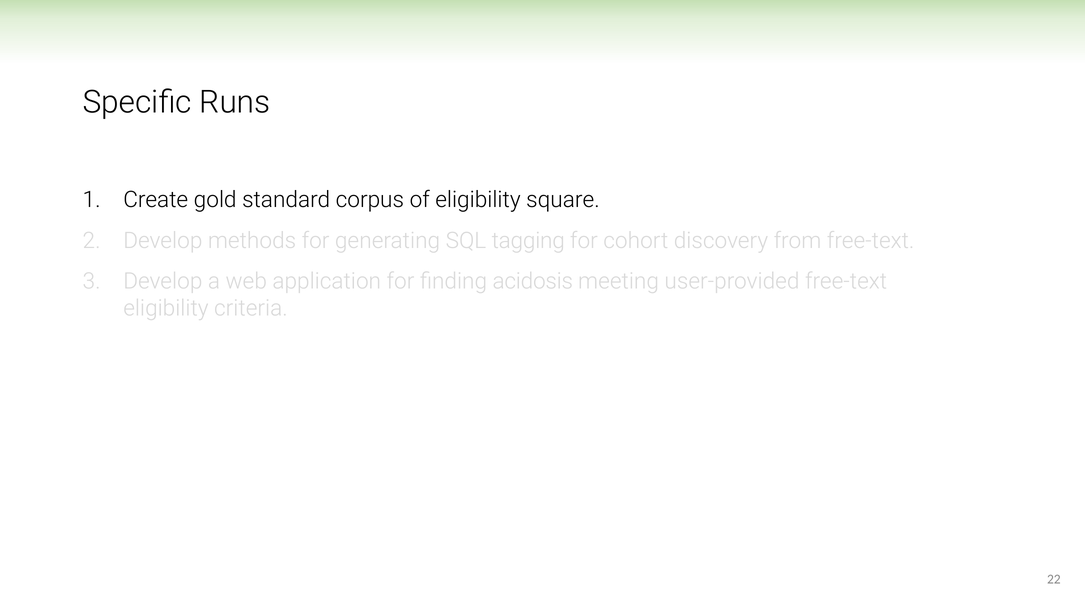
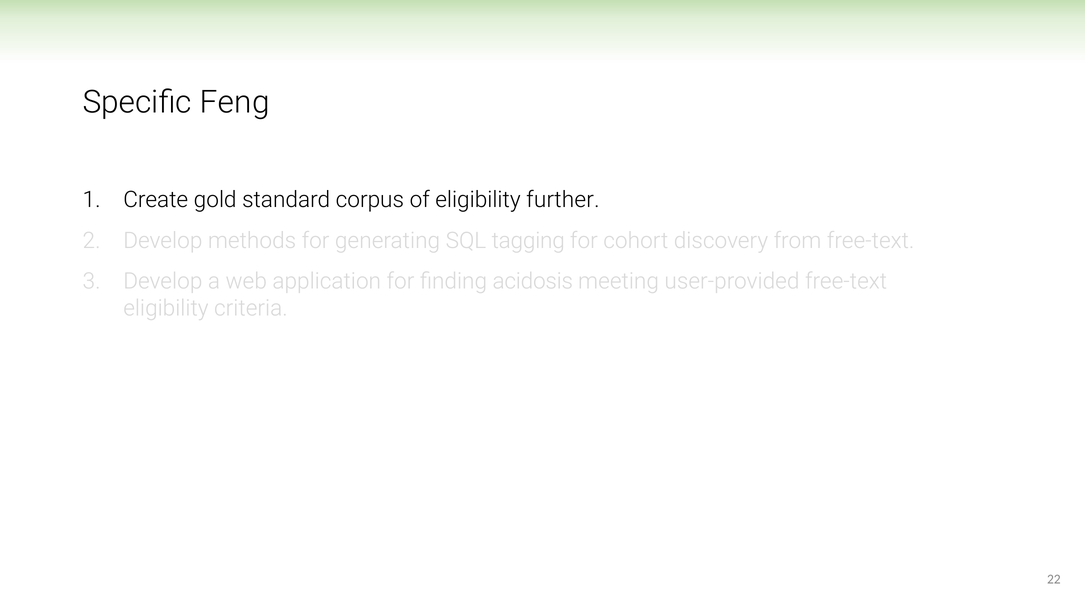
Runs: Runs -> Feng
square: square -> further
